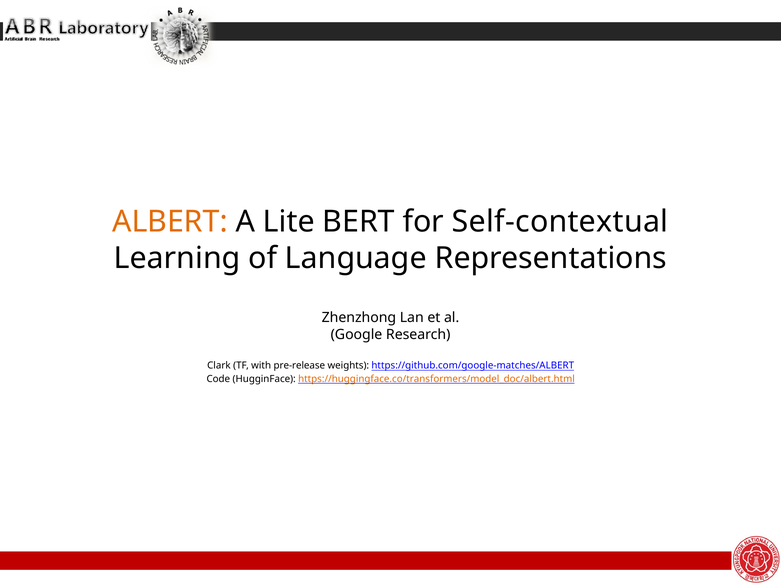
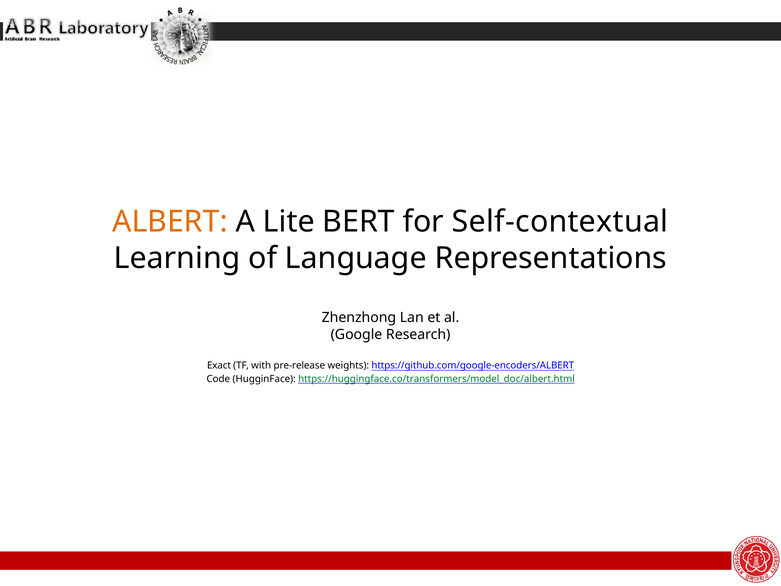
Clark: Clark -> Exact
https://github.com/google-matches/ALBERT: https://github.com/google-matches/ALBERT -> https://github.com/google-encoders/ALBERT
https://huggingface.co/transformers/model_doc/albert.html colour: orange -> green
